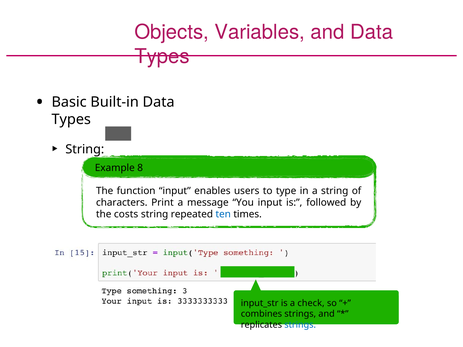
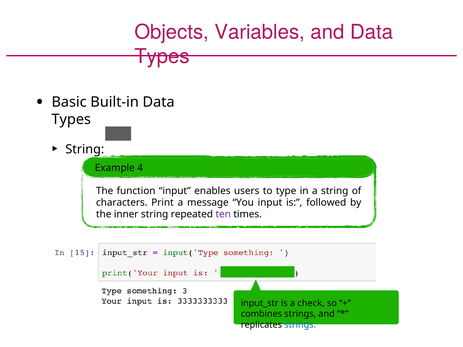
8: 8 -> 4
costs: costs -> inner
ten colour: blue -> purple
